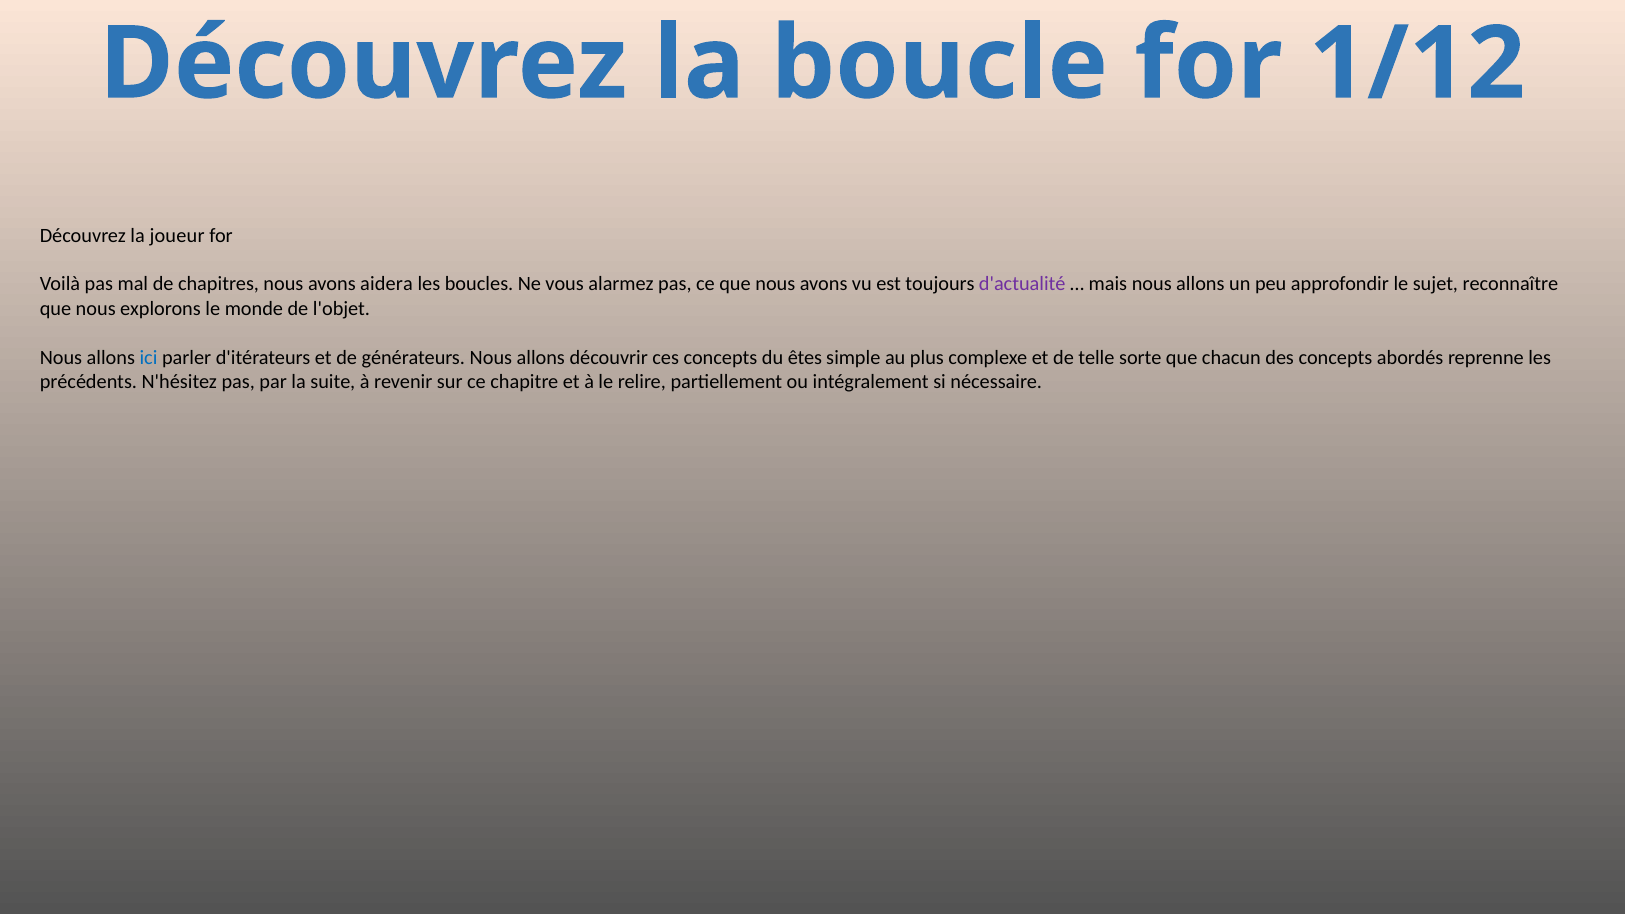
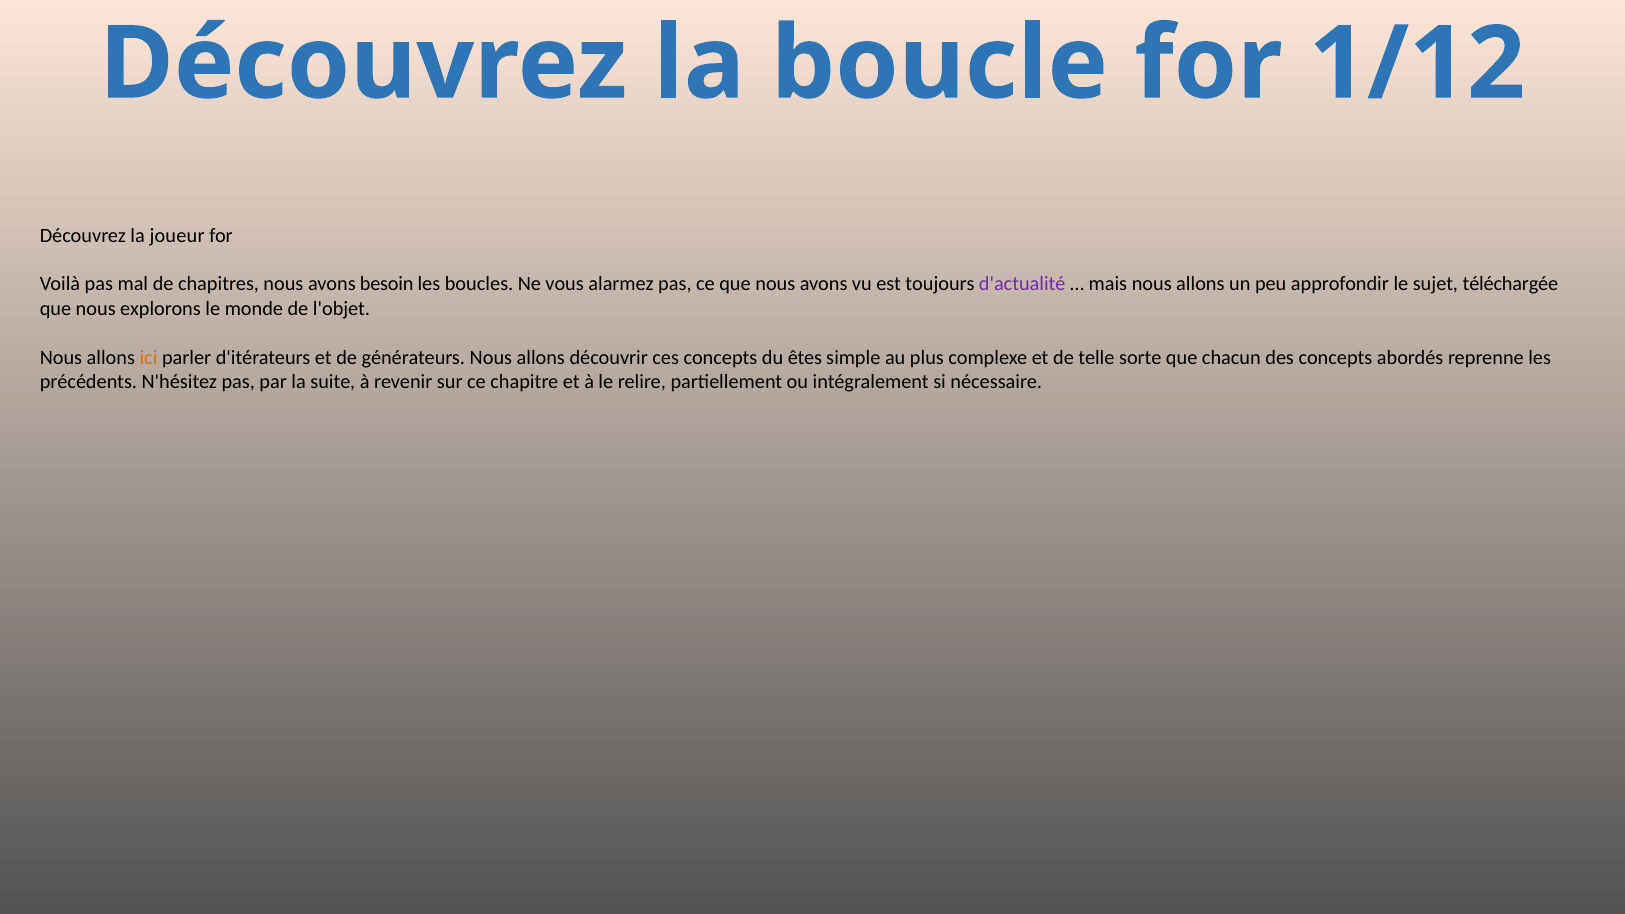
aidera: aidera -> besoin
reconnaître: reconnaître -> téléchargée
ici colour: blue -> orange
